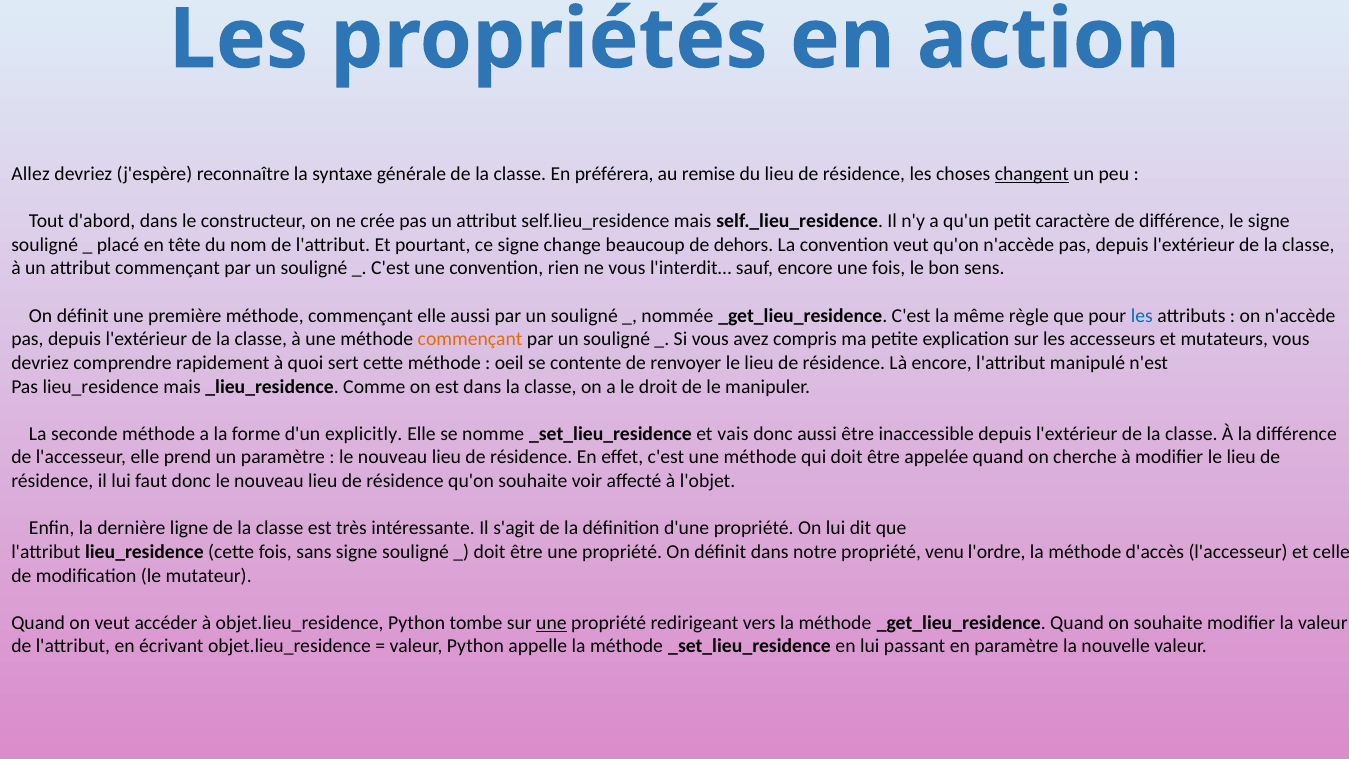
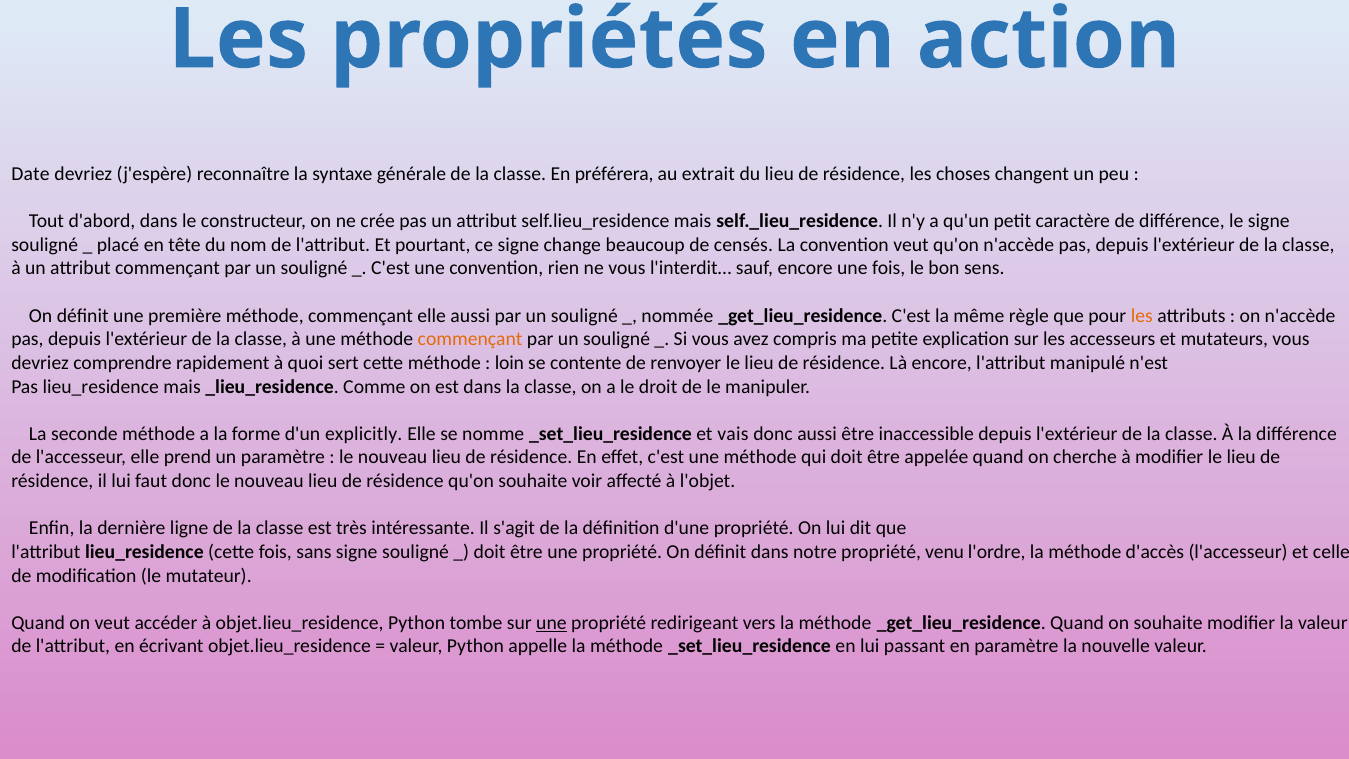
Allez: Allez -> Date
remise: remise -> extrait
changent underline: present -> none
dehors: dehors -> censés
les at (1142, 316) colour: blue -> orange
oeil: oeil -> loin
